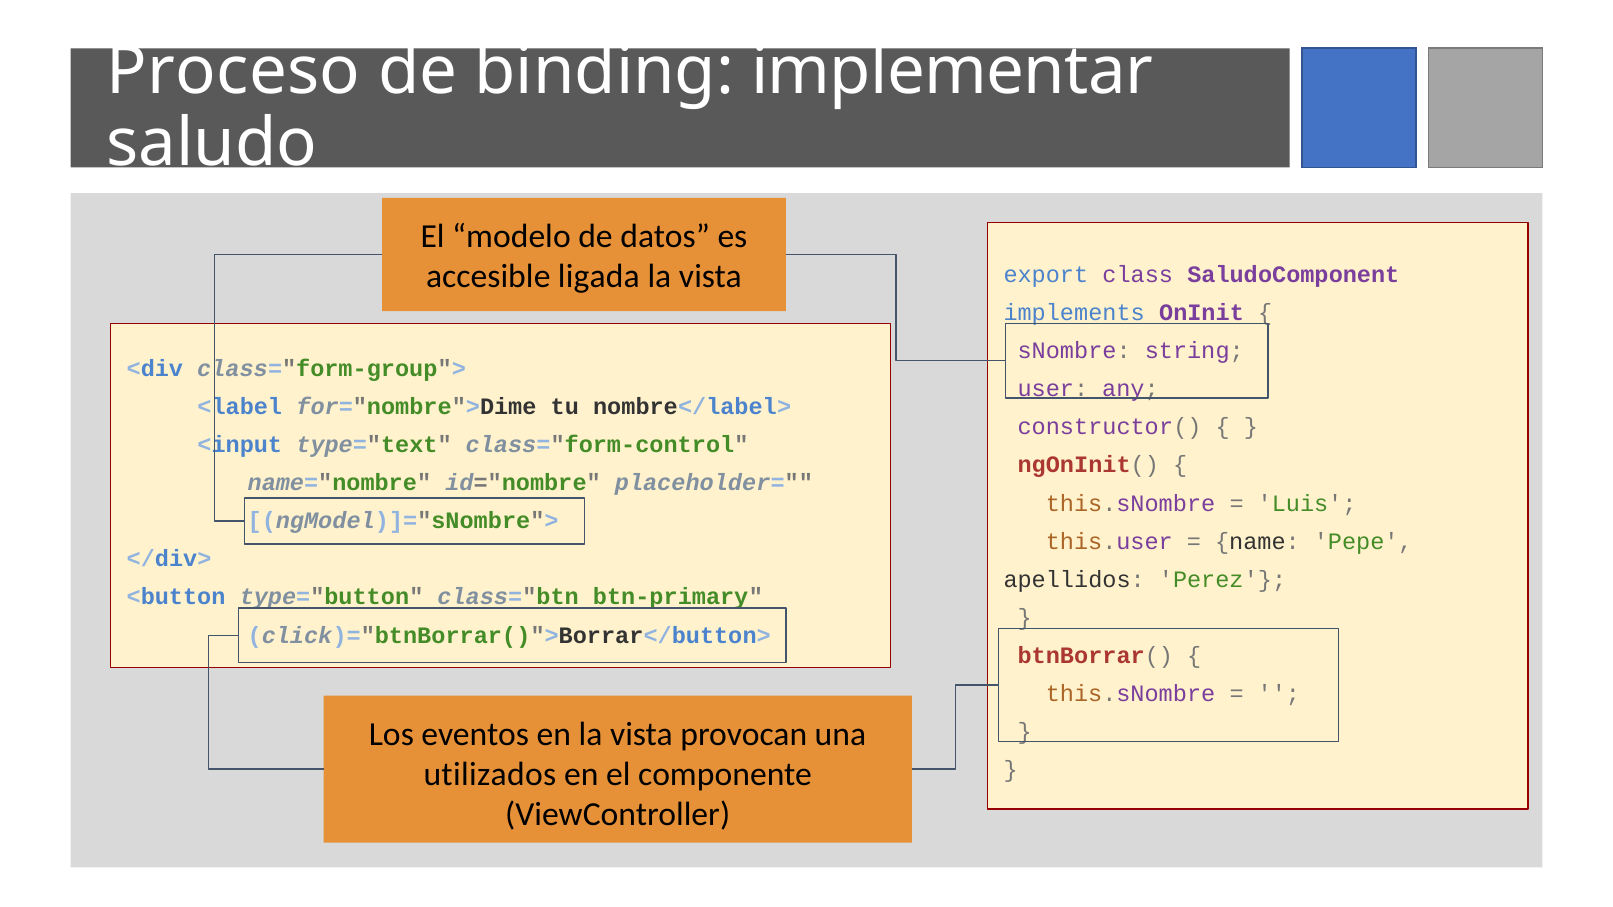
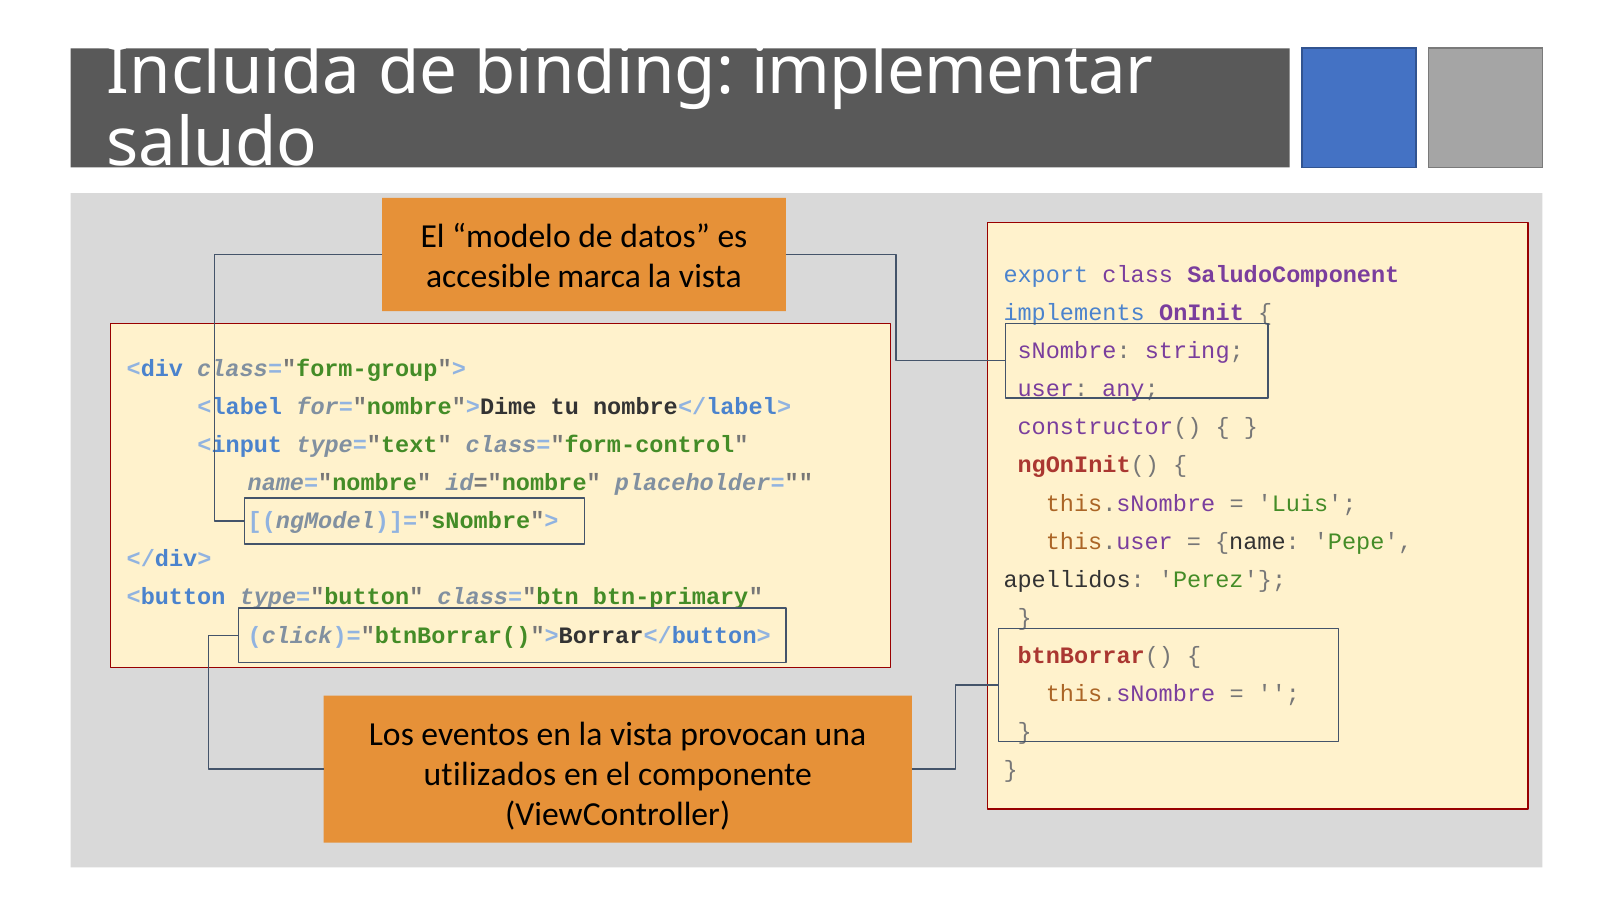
Proceso: Proceso -> Incluida
ligada: ligada -> marca
